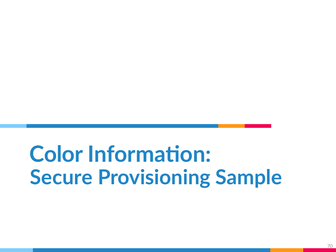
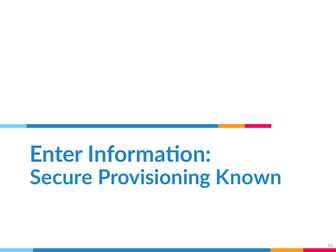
Color: Color -> Enter
Sample: Sample -> Known
